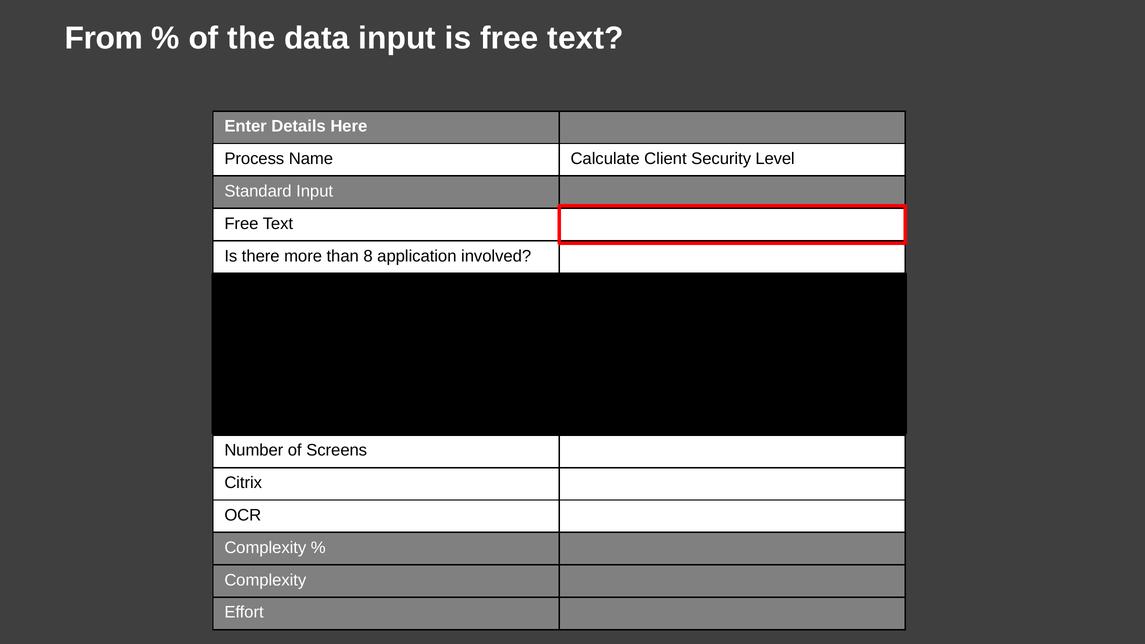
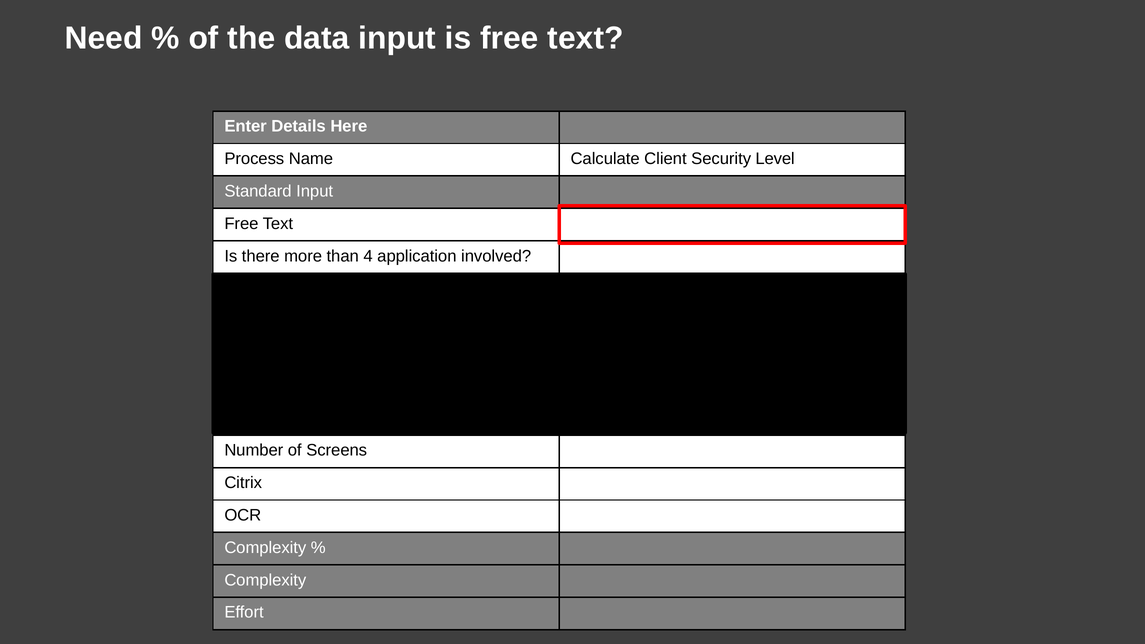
From: From -> Need
8: 8 -> 4
